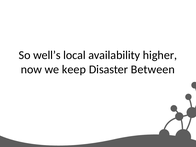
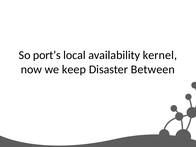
well’s: well’s -> port’s
higher: higher -> kernel
